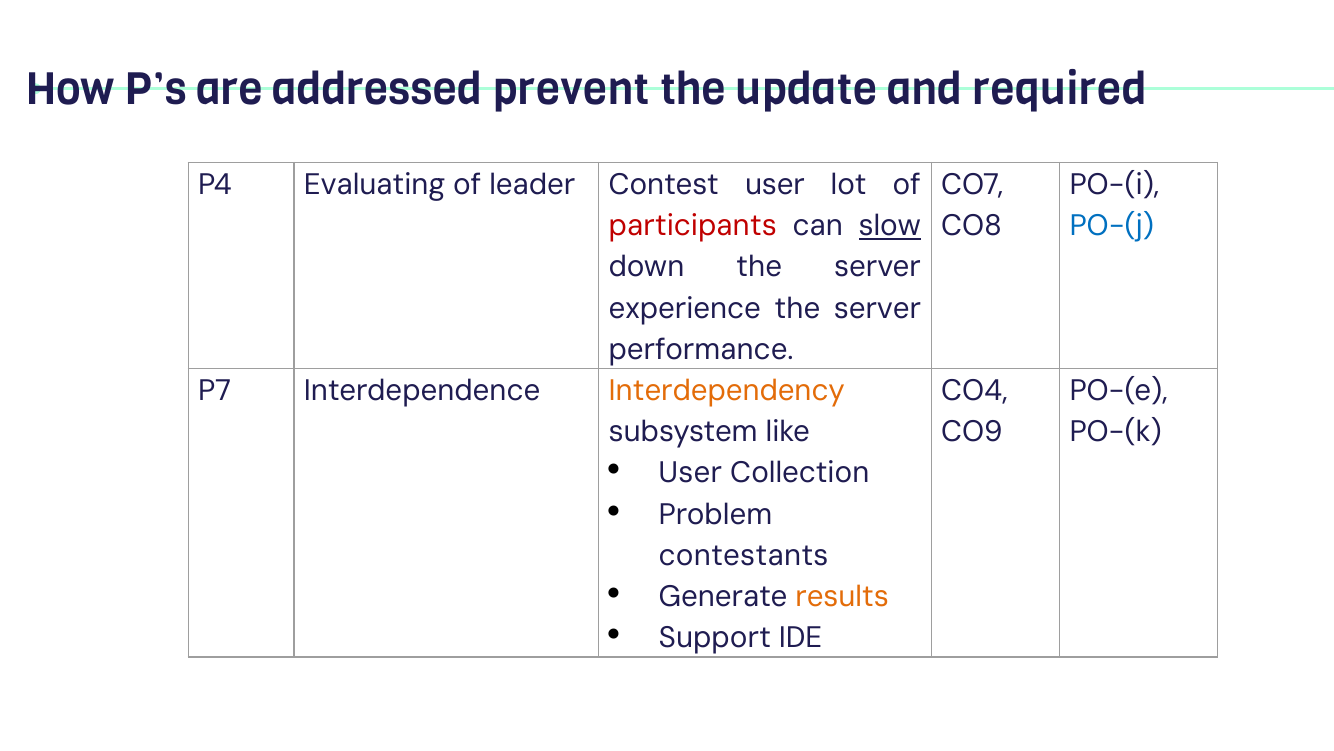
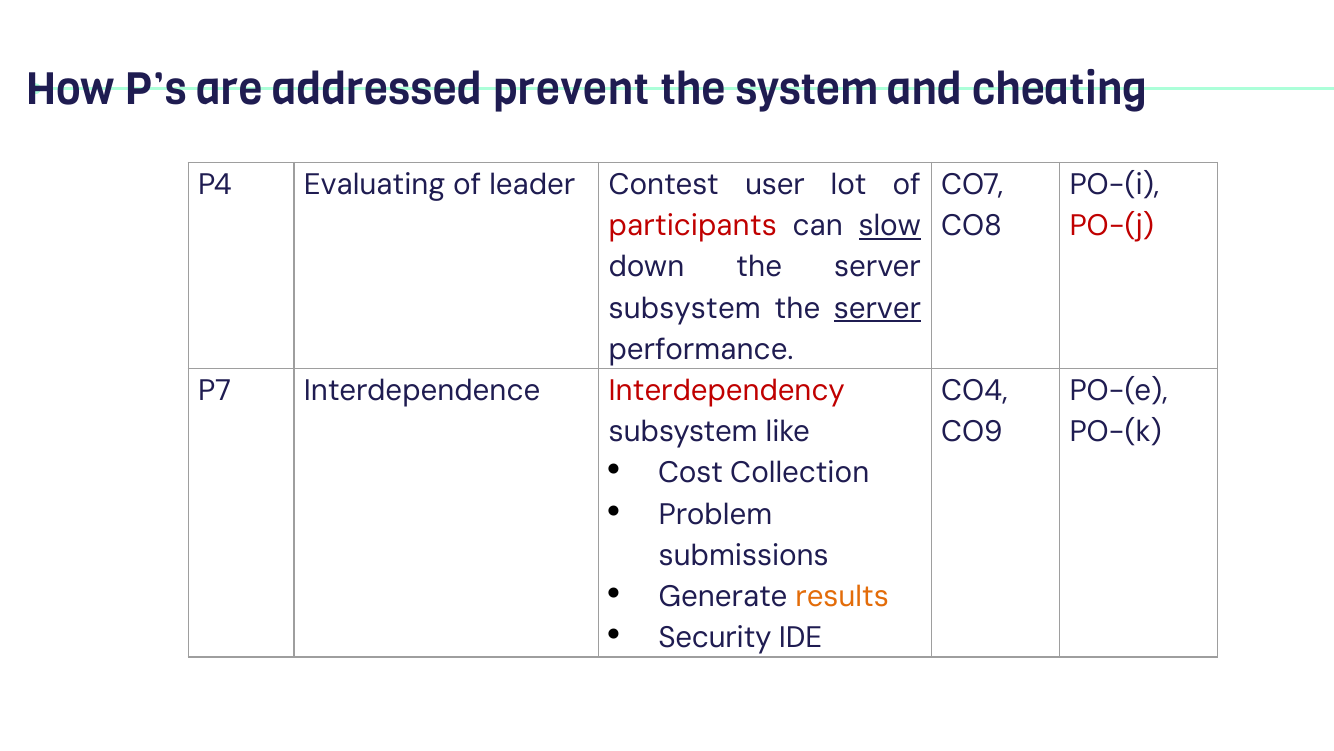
update: update -> system
required: required -> cheating
PO-(j colour: blue -> red
experience at (685, 308): experience -> subsystem
server at (878, 308) underline: none -> present
Interdependency colour: orange -> red
User at (690, 473): User -> Cost
contestants: contestants -> submissions
Support: Support -> Security
